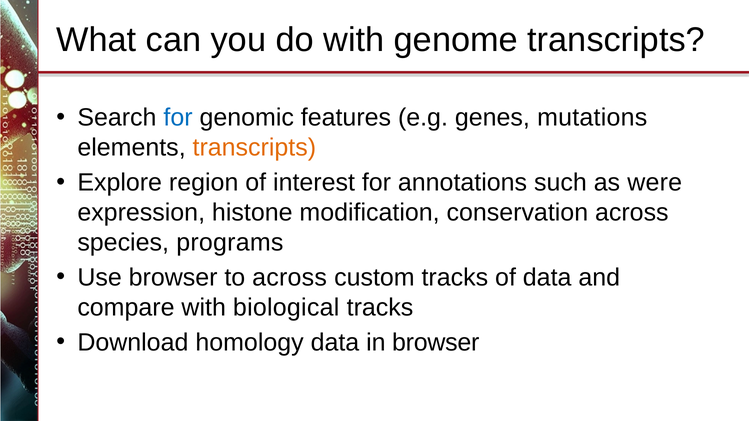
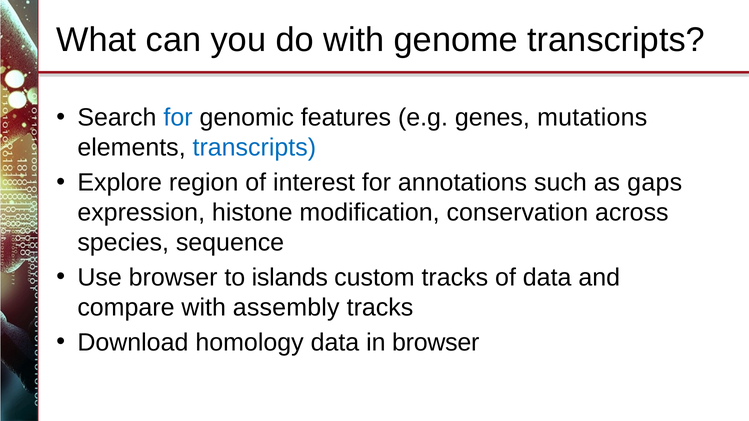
transcripts at (254, 148) colour: orange -> blue
were: were -> gaps
programs: programs -> sequence
to across: across -> islands
biological: biological -> assembly
